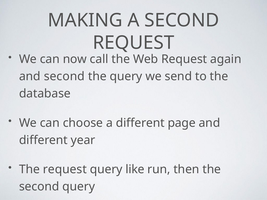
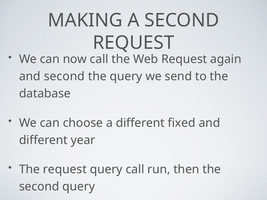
page: page -> fixed
query like: like -> call
